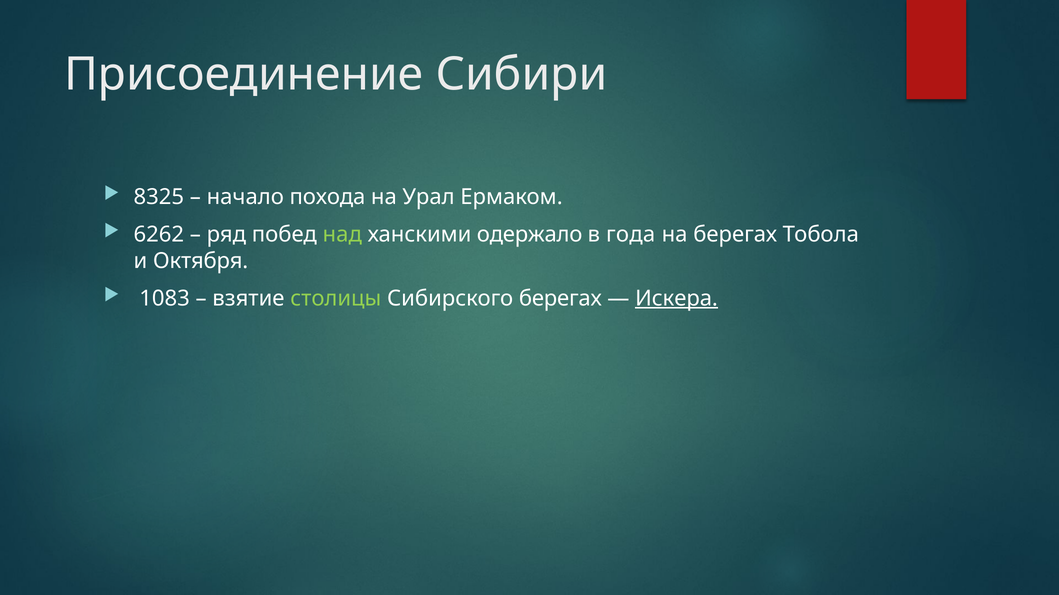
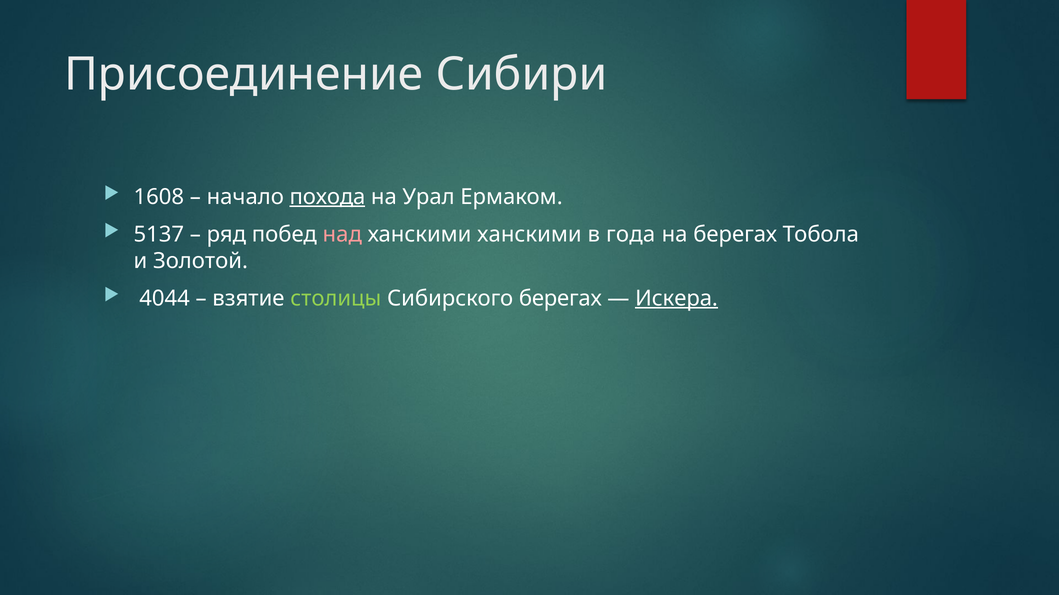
8325: 8325 -> 1608
похода underline: none -> present
6262: 6262 -> 5137
над colour: light green -> pink
ханскими одержало: одержало -> ханскими
Октября: Октября -> Золотой
1083: 1083 -> 4044
